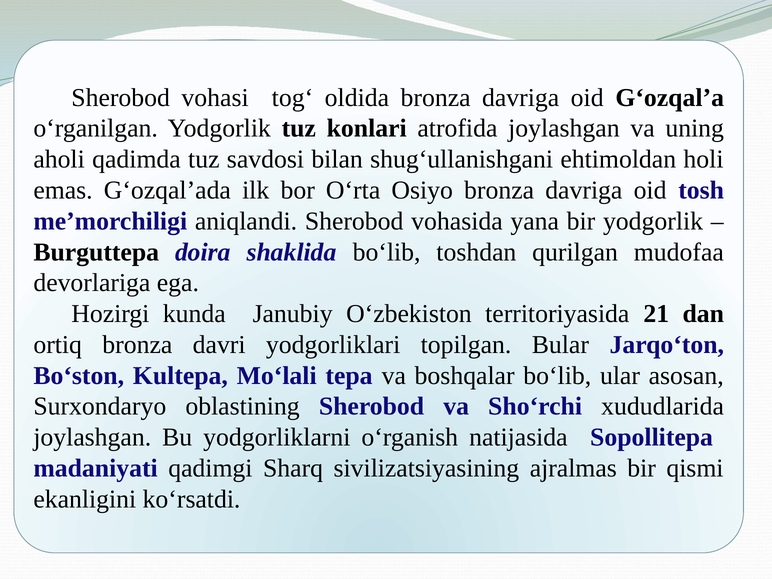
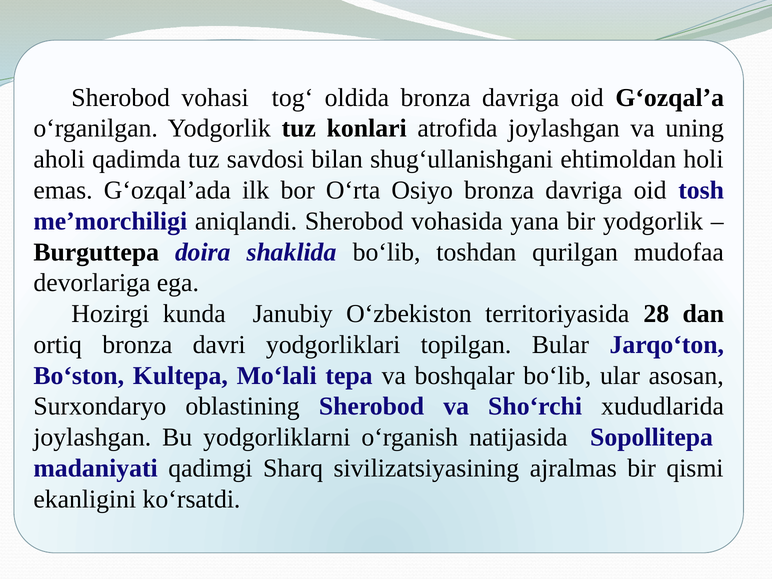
21: 21 -> 28
